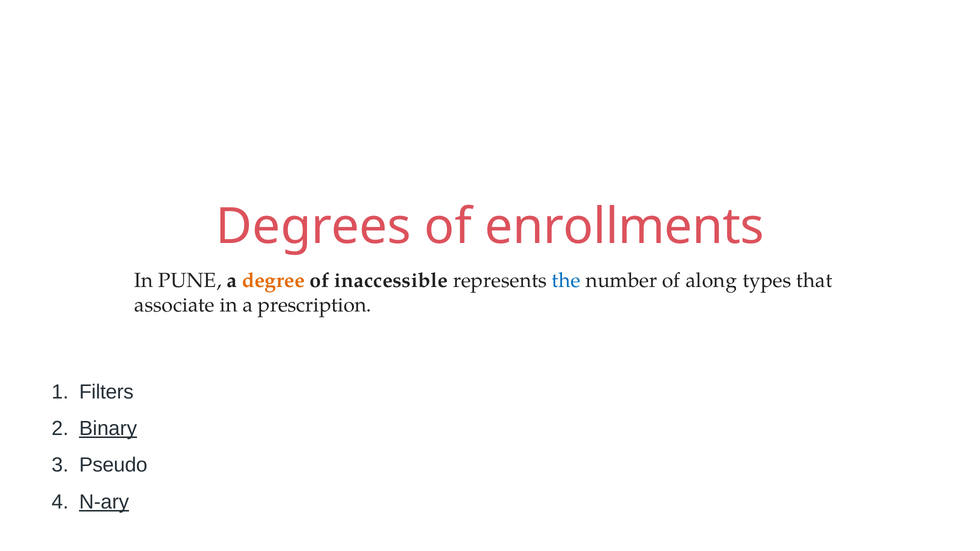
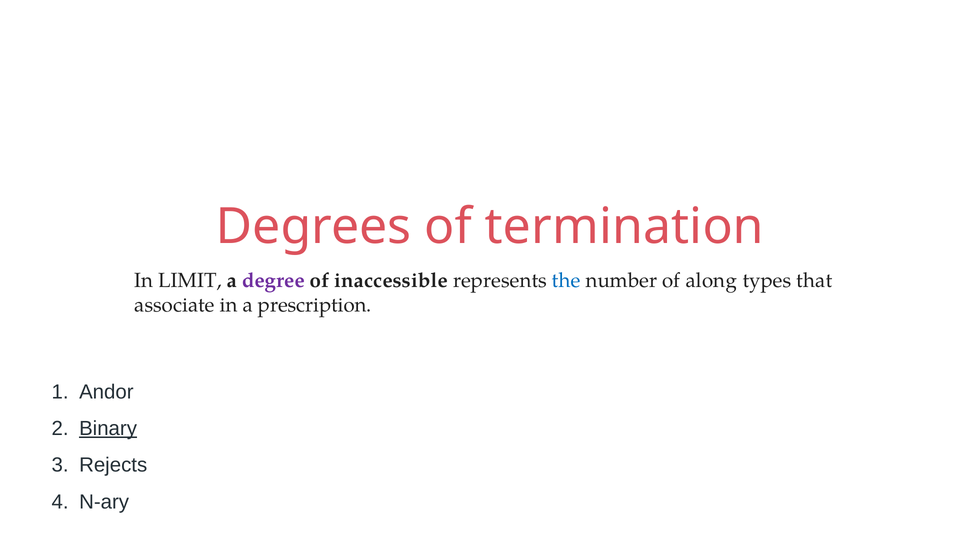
enrollments: enrollments -> termination
PUNE: PUNE -> LIMIT
degree colour: orange -> purple
Filters: Filters -> Andor
Pseudo: Pseudo -> Rejects
N-ary underline: present -> none
